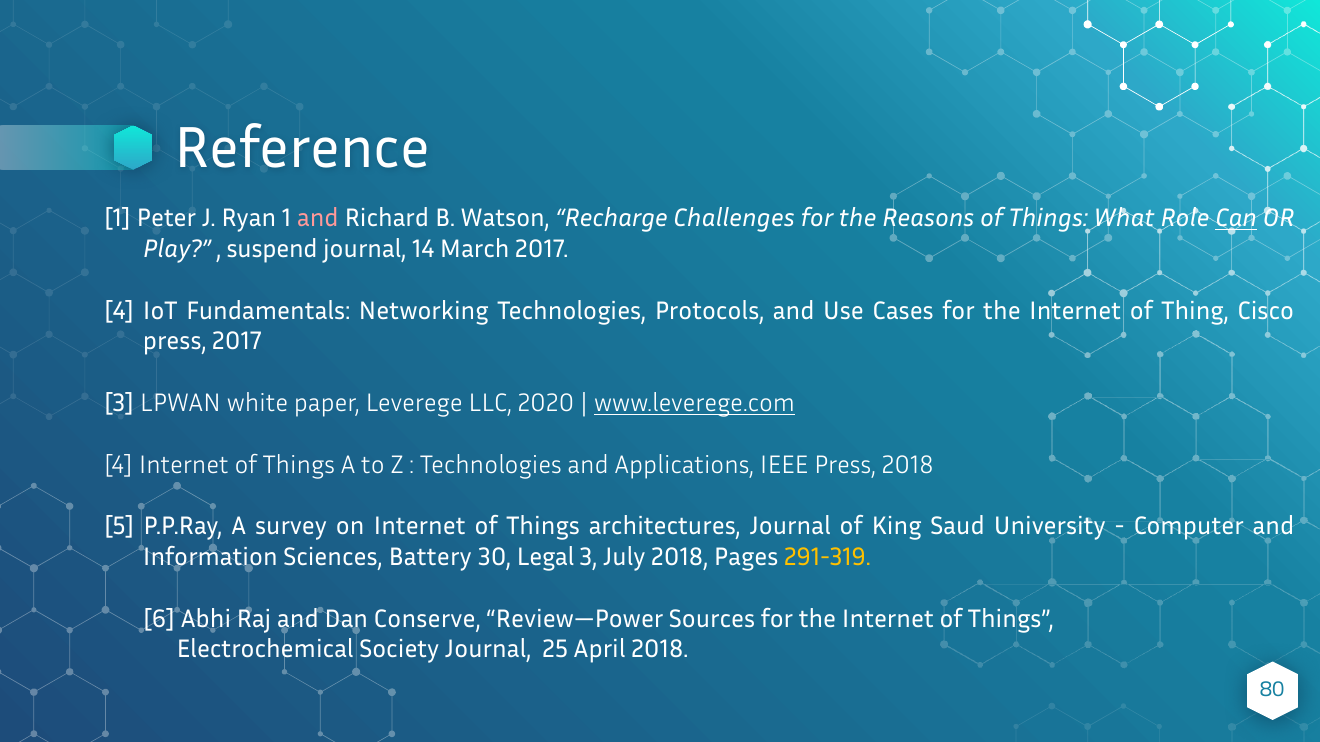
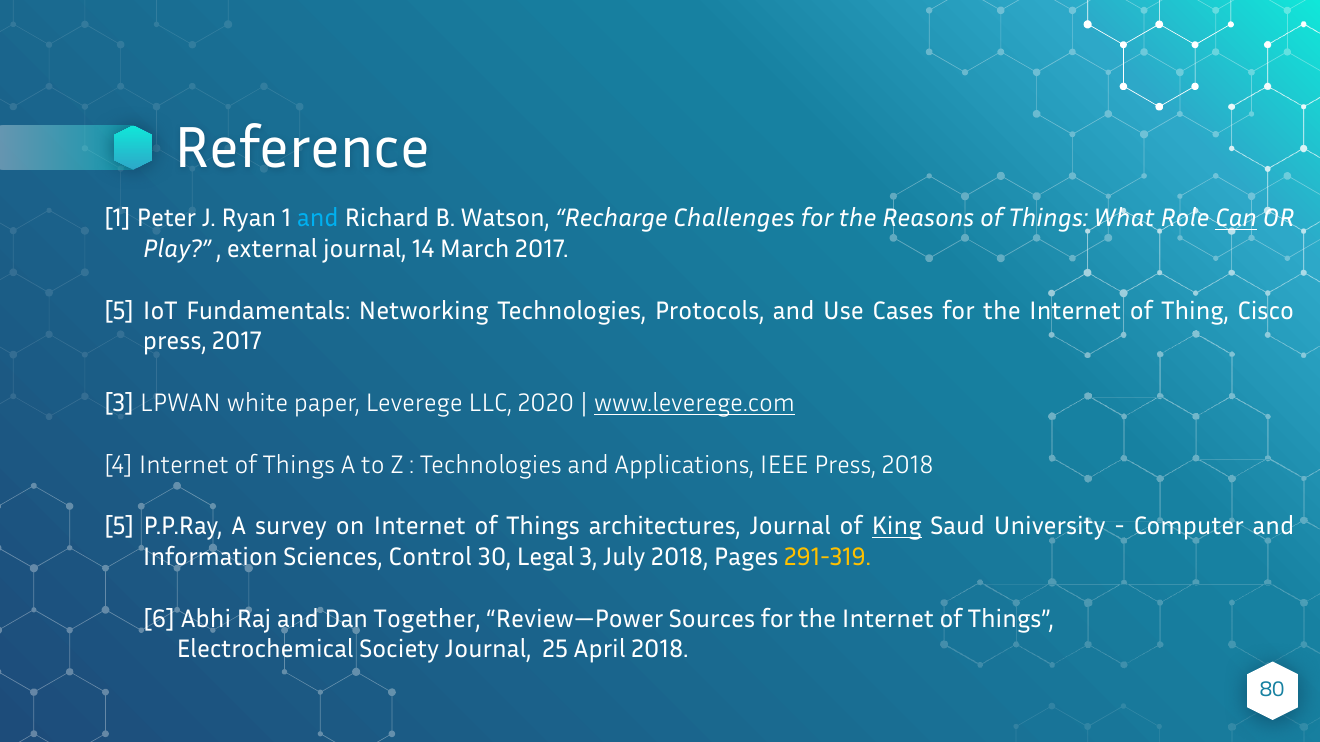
and at (318, 218) colour: pink -> light blue
suspend: suspend -> external
4 at (119, 311): 4 -> 5
King underline: none -> present
Battery: Battery -> Control
Conserve: Conserve -> Together
